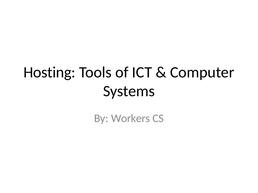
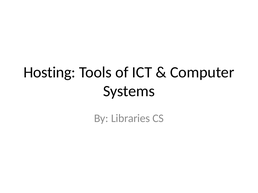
Workers: Workers -> Libraries
